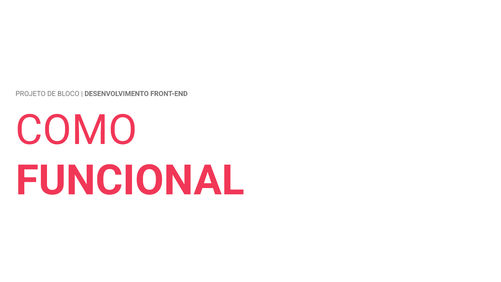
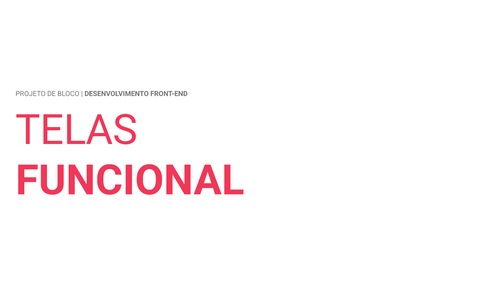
COMO: COMO -> TELAS
